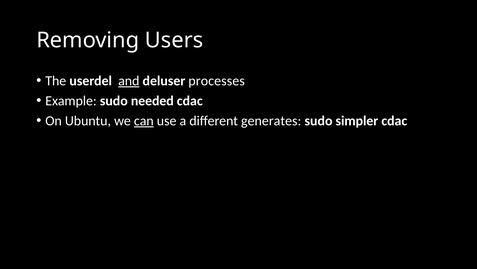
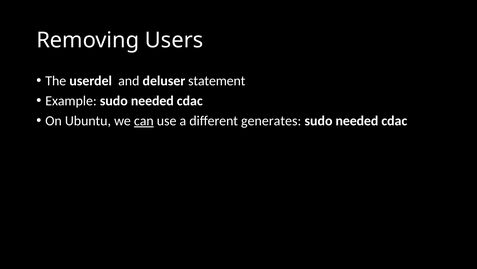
and underline: present -> none
processes: processes -> statement
simpler at (357, 121): simpler -> needed
